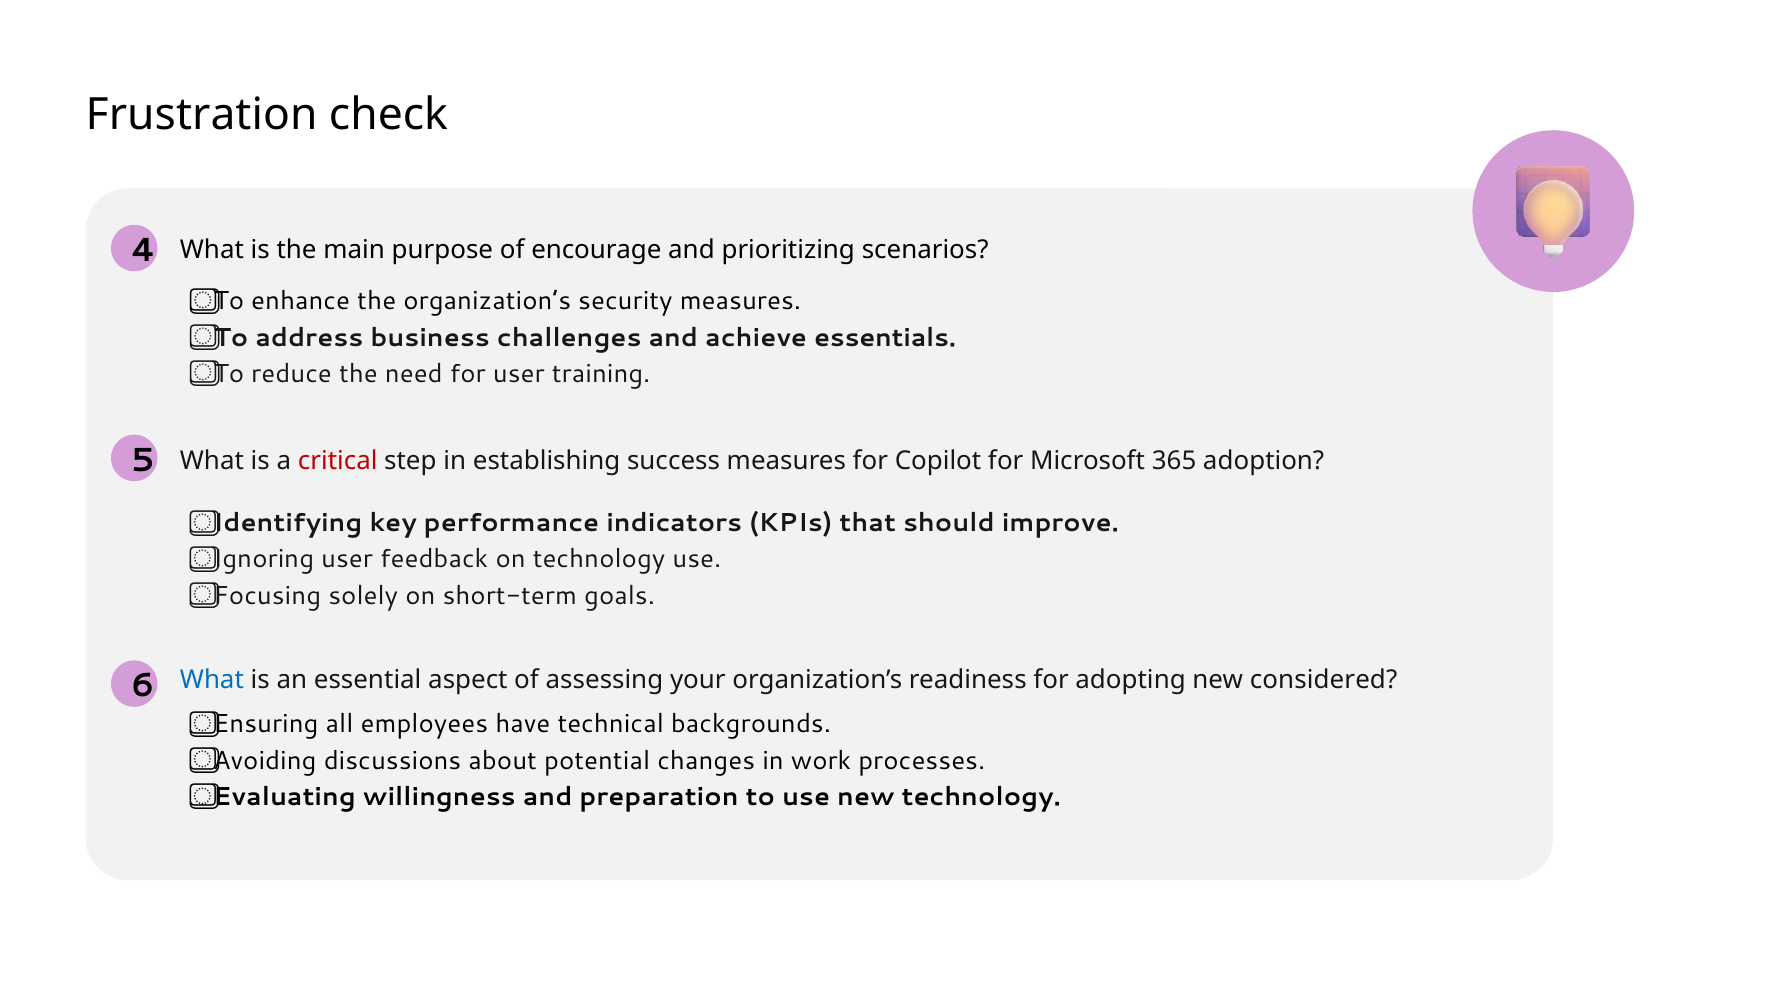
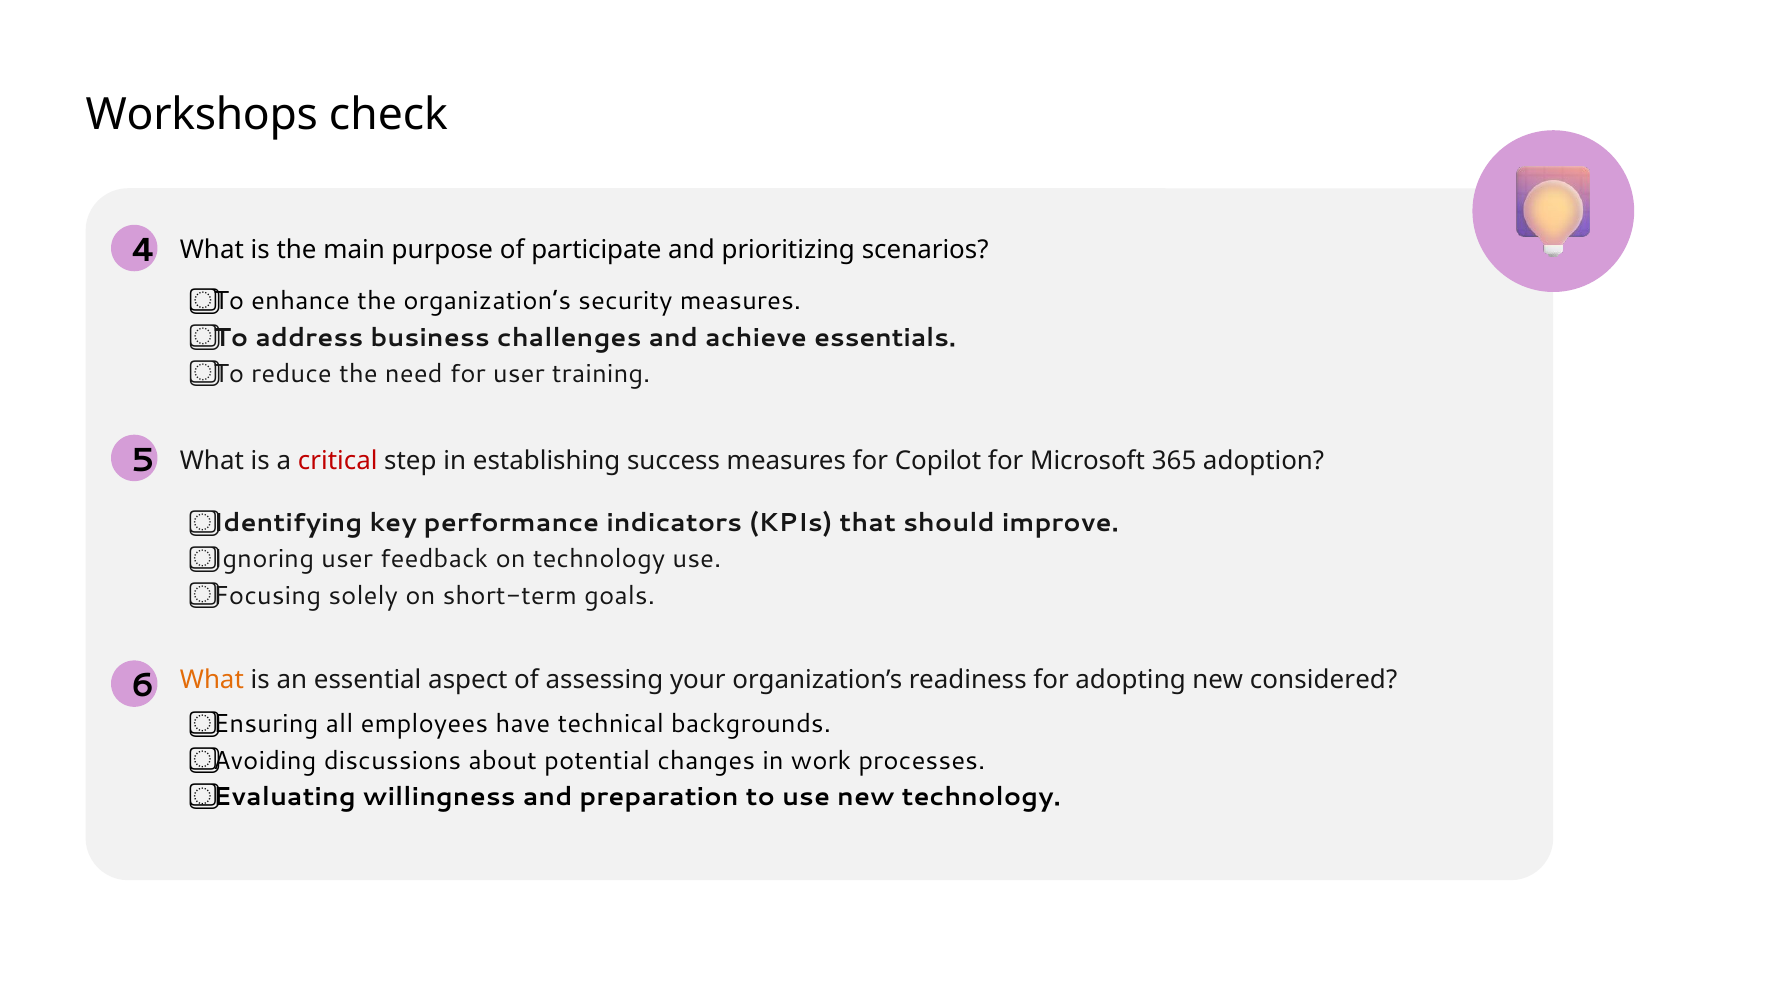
Frustration: Frustration -> Workshops
encourage: encourage -> participate
What at (212, 680) colour: blue -> orange
